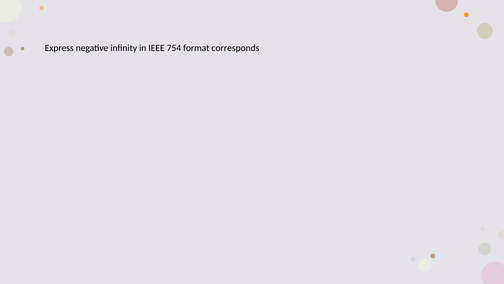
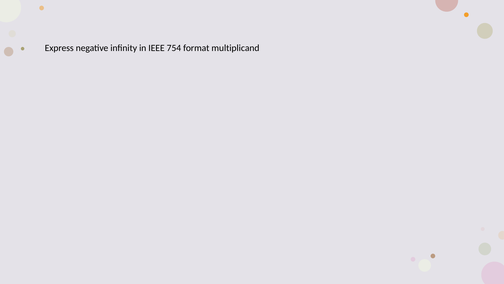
corresponds: corresponds -> multiplicand
